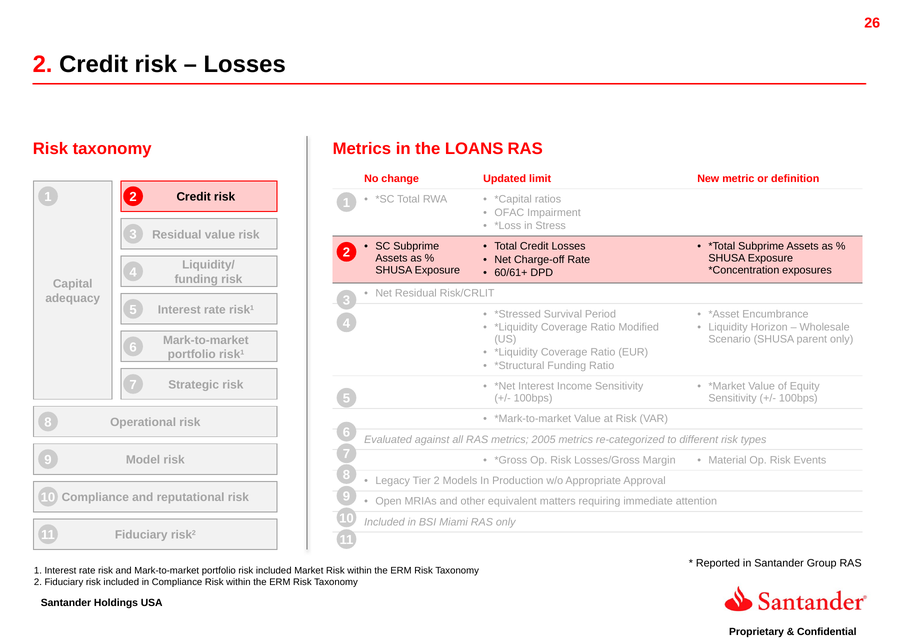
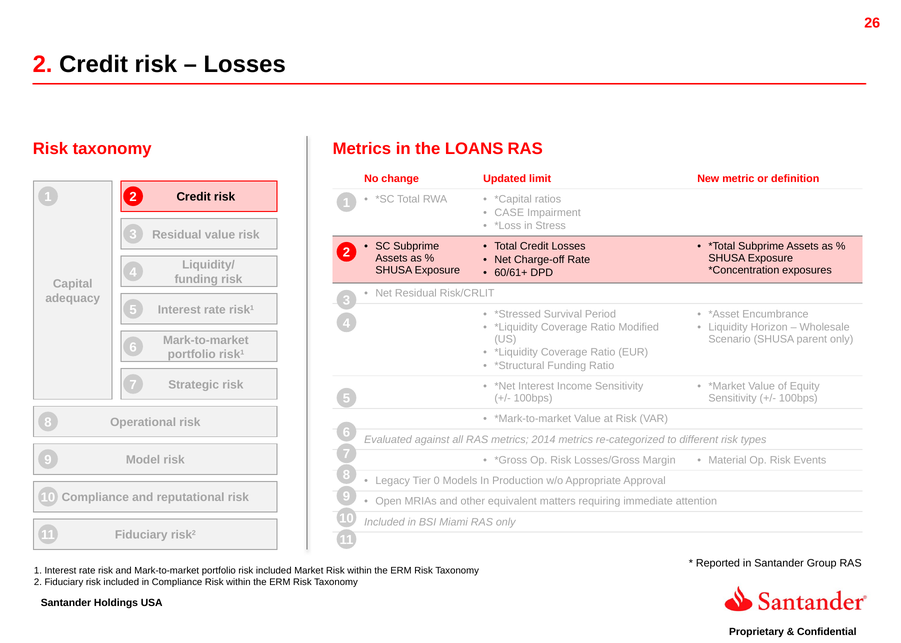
OFAC: OFAC -> CASE
2005: 2005 -> 2014
Tier 2: 2 -> 0
